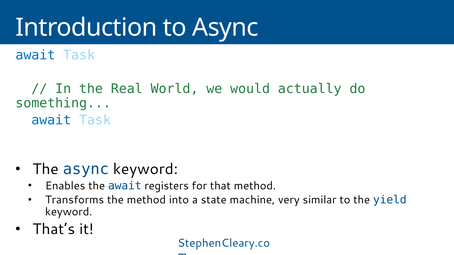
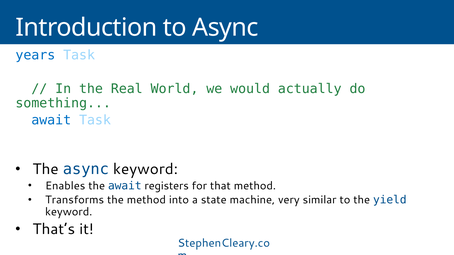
await at (35, 55): await -> years
